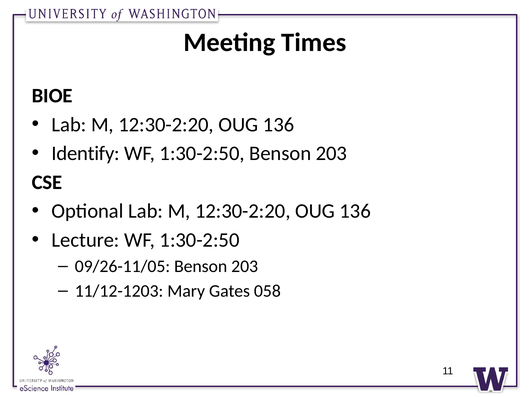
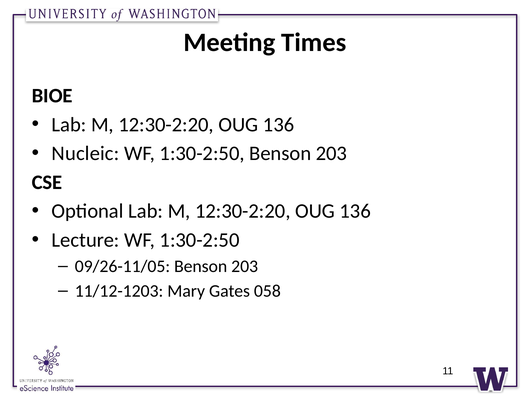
Identify: Identify -> Nucleic
